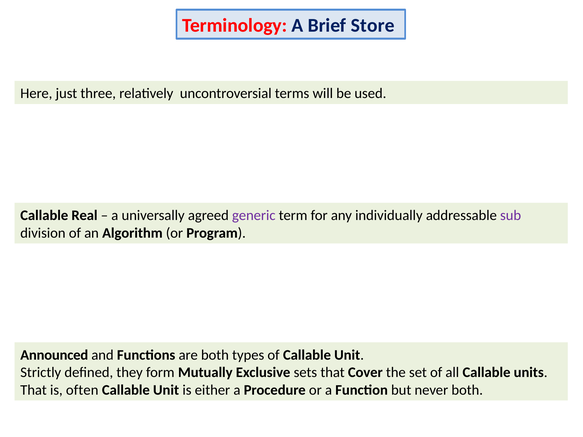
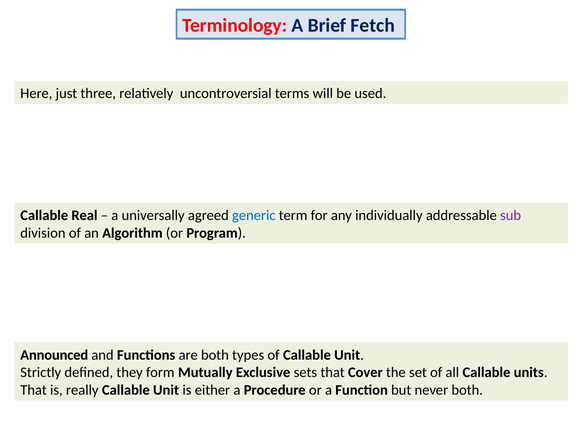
Store: Store -> Fetch
generic colour: purple -> blue
often: often -> really
